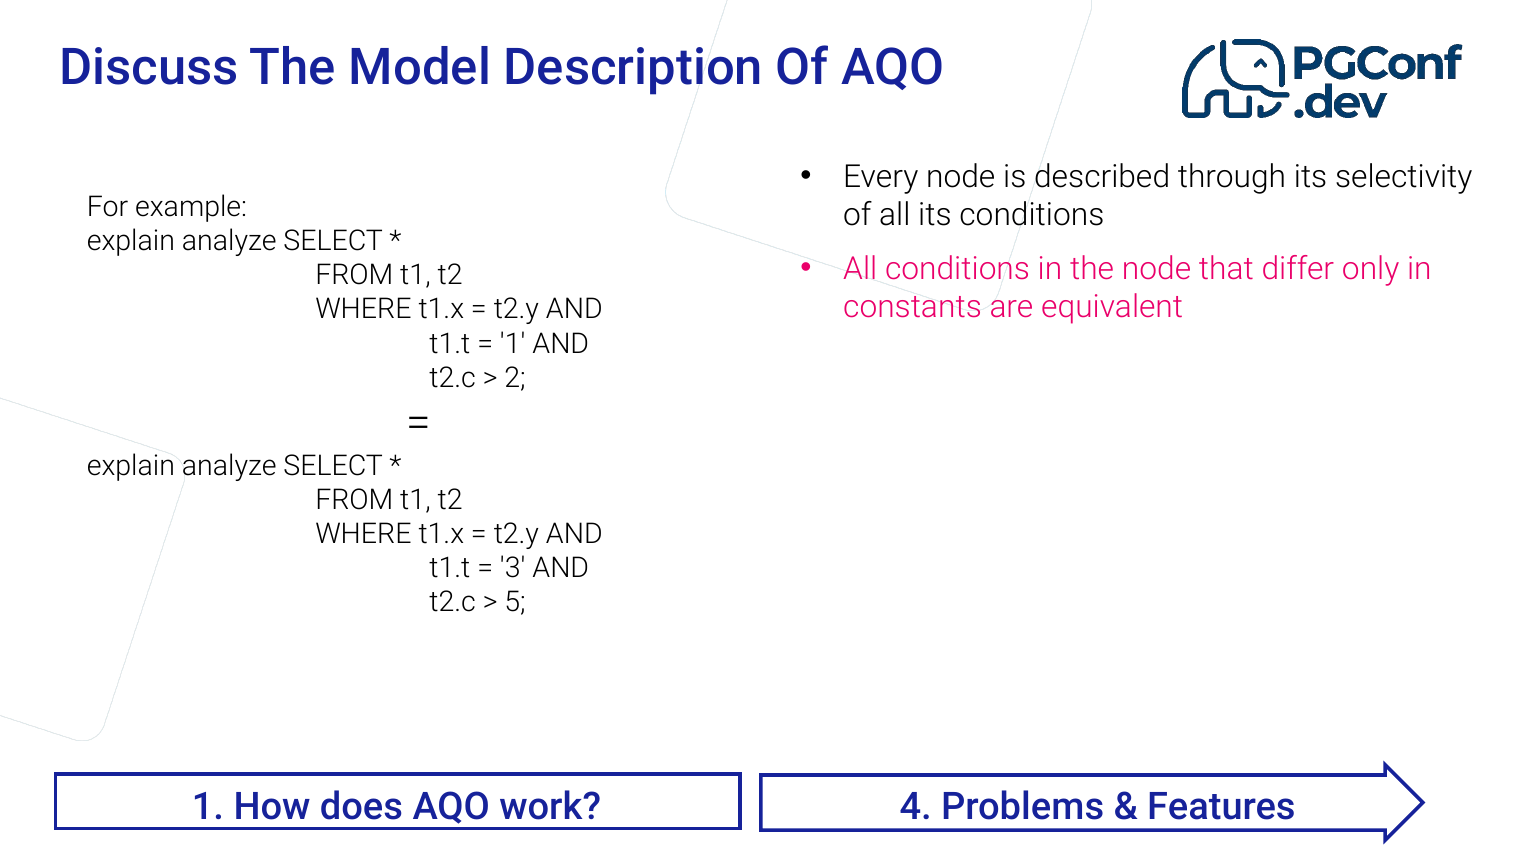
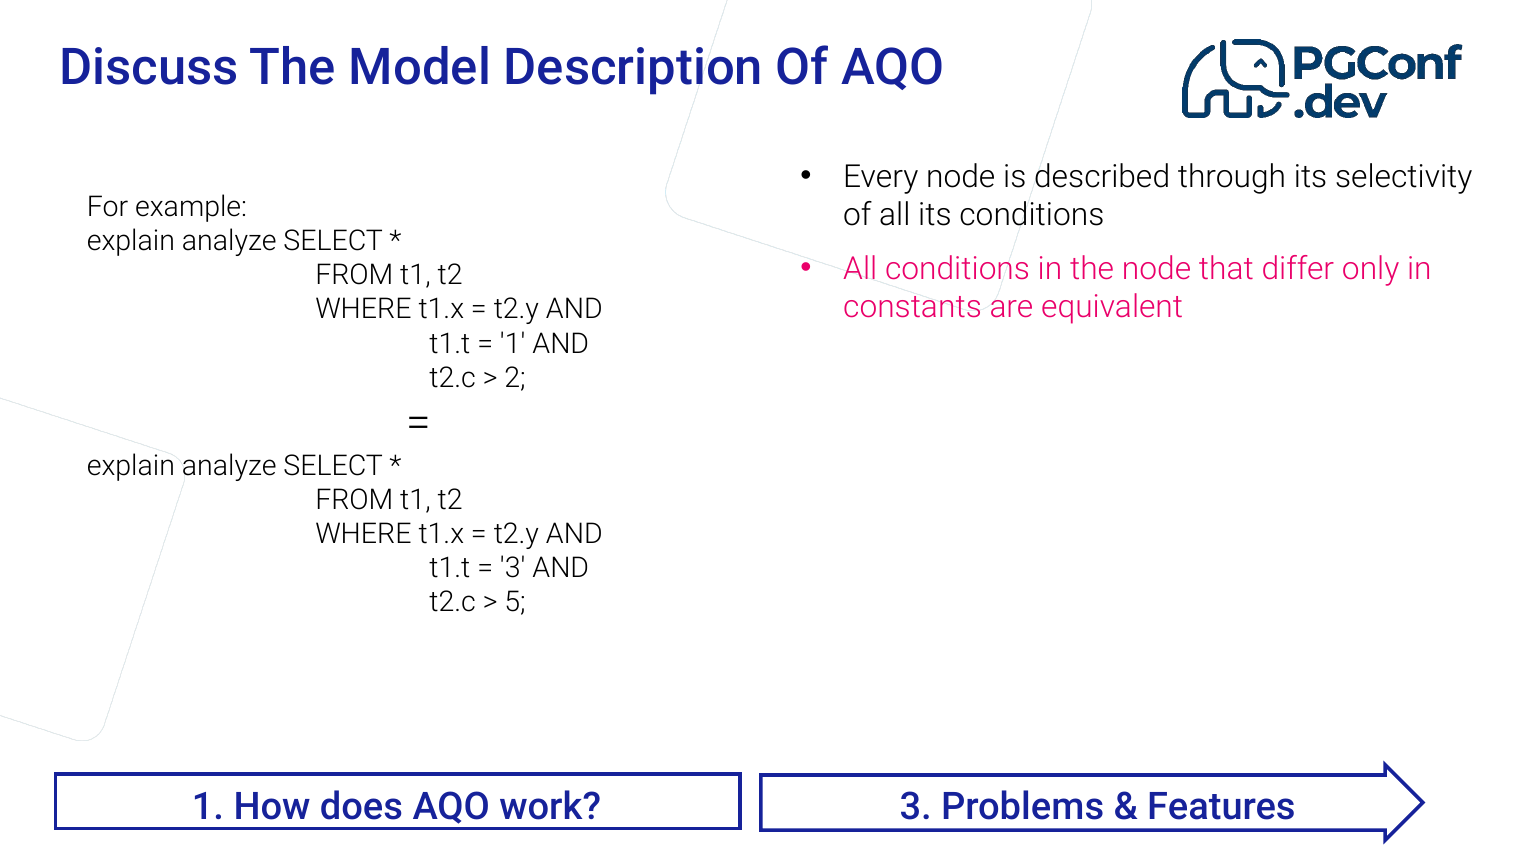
work 4: 4 -> 3
